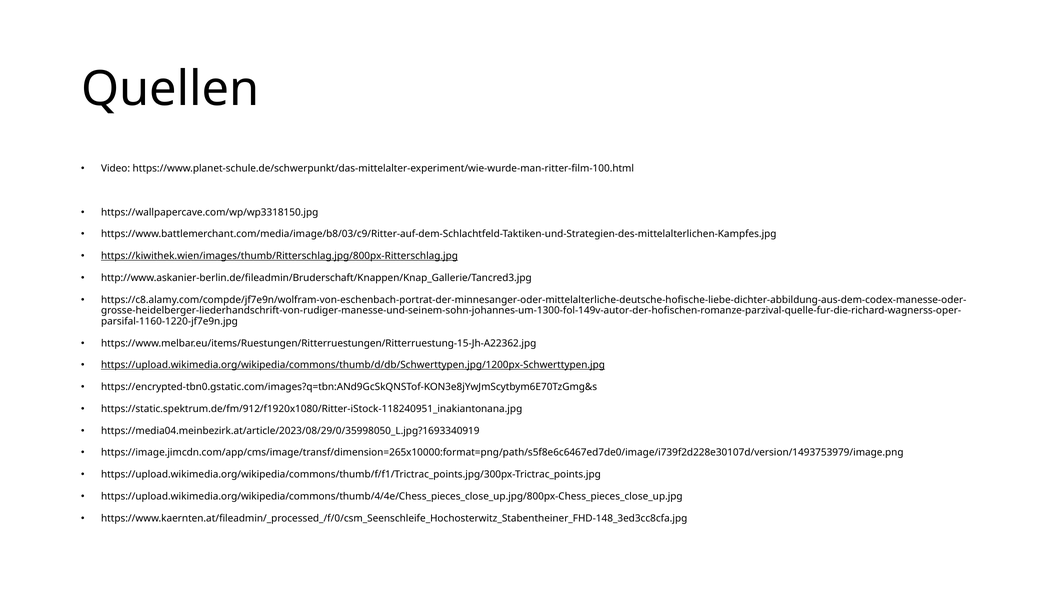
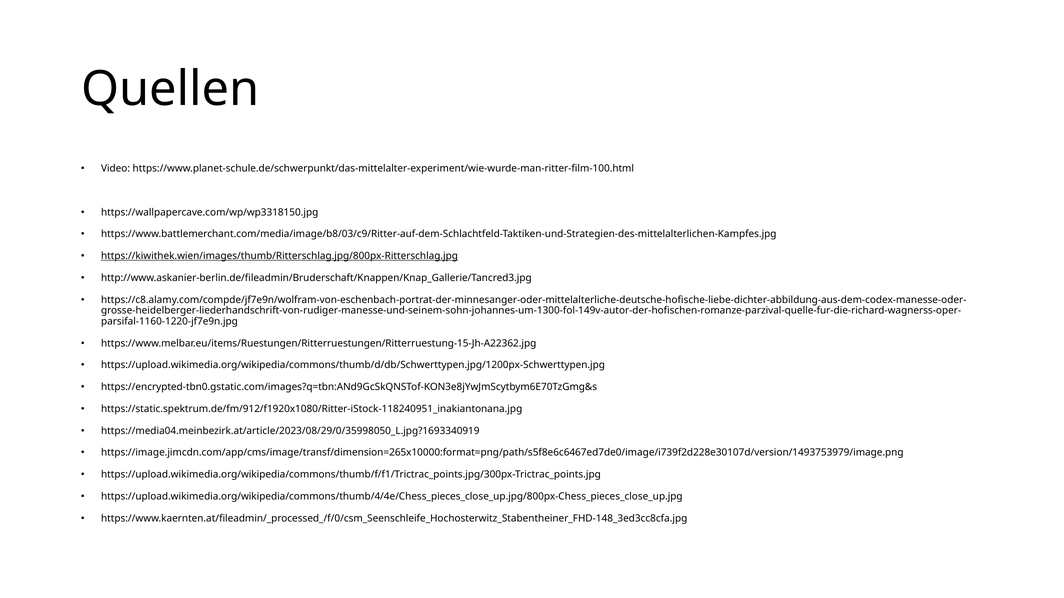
https://upload.wikimedia.org/wikipedia/commons/thumb/d/db/Schwerttypen.jpg/1200px-Schwerttypen.jpg underline: present -> none
